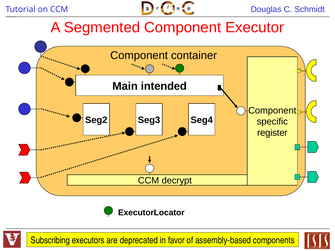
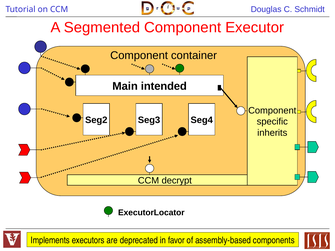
register: register -> inherits
Subscribing: Subscribing -> Implements
